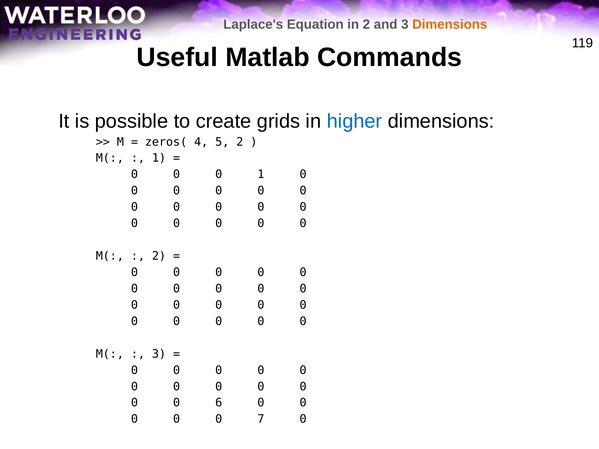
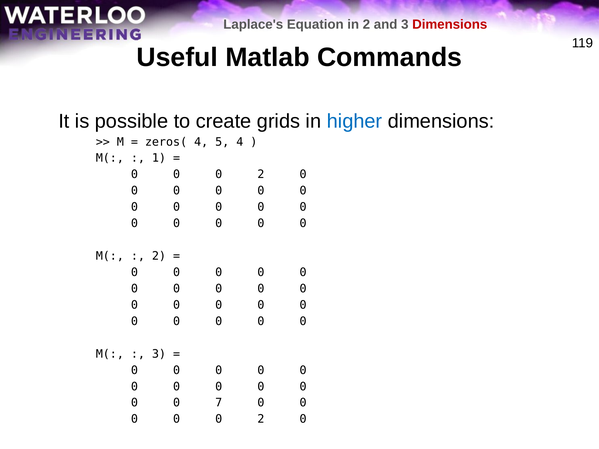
Dimensions at (450, 24) colour: orange -> red
5 2: 2 -> 4
1 at (261, 175): 1 -> 2
6: 6 -> 7
7 at (261, 419): 7 -> 2
